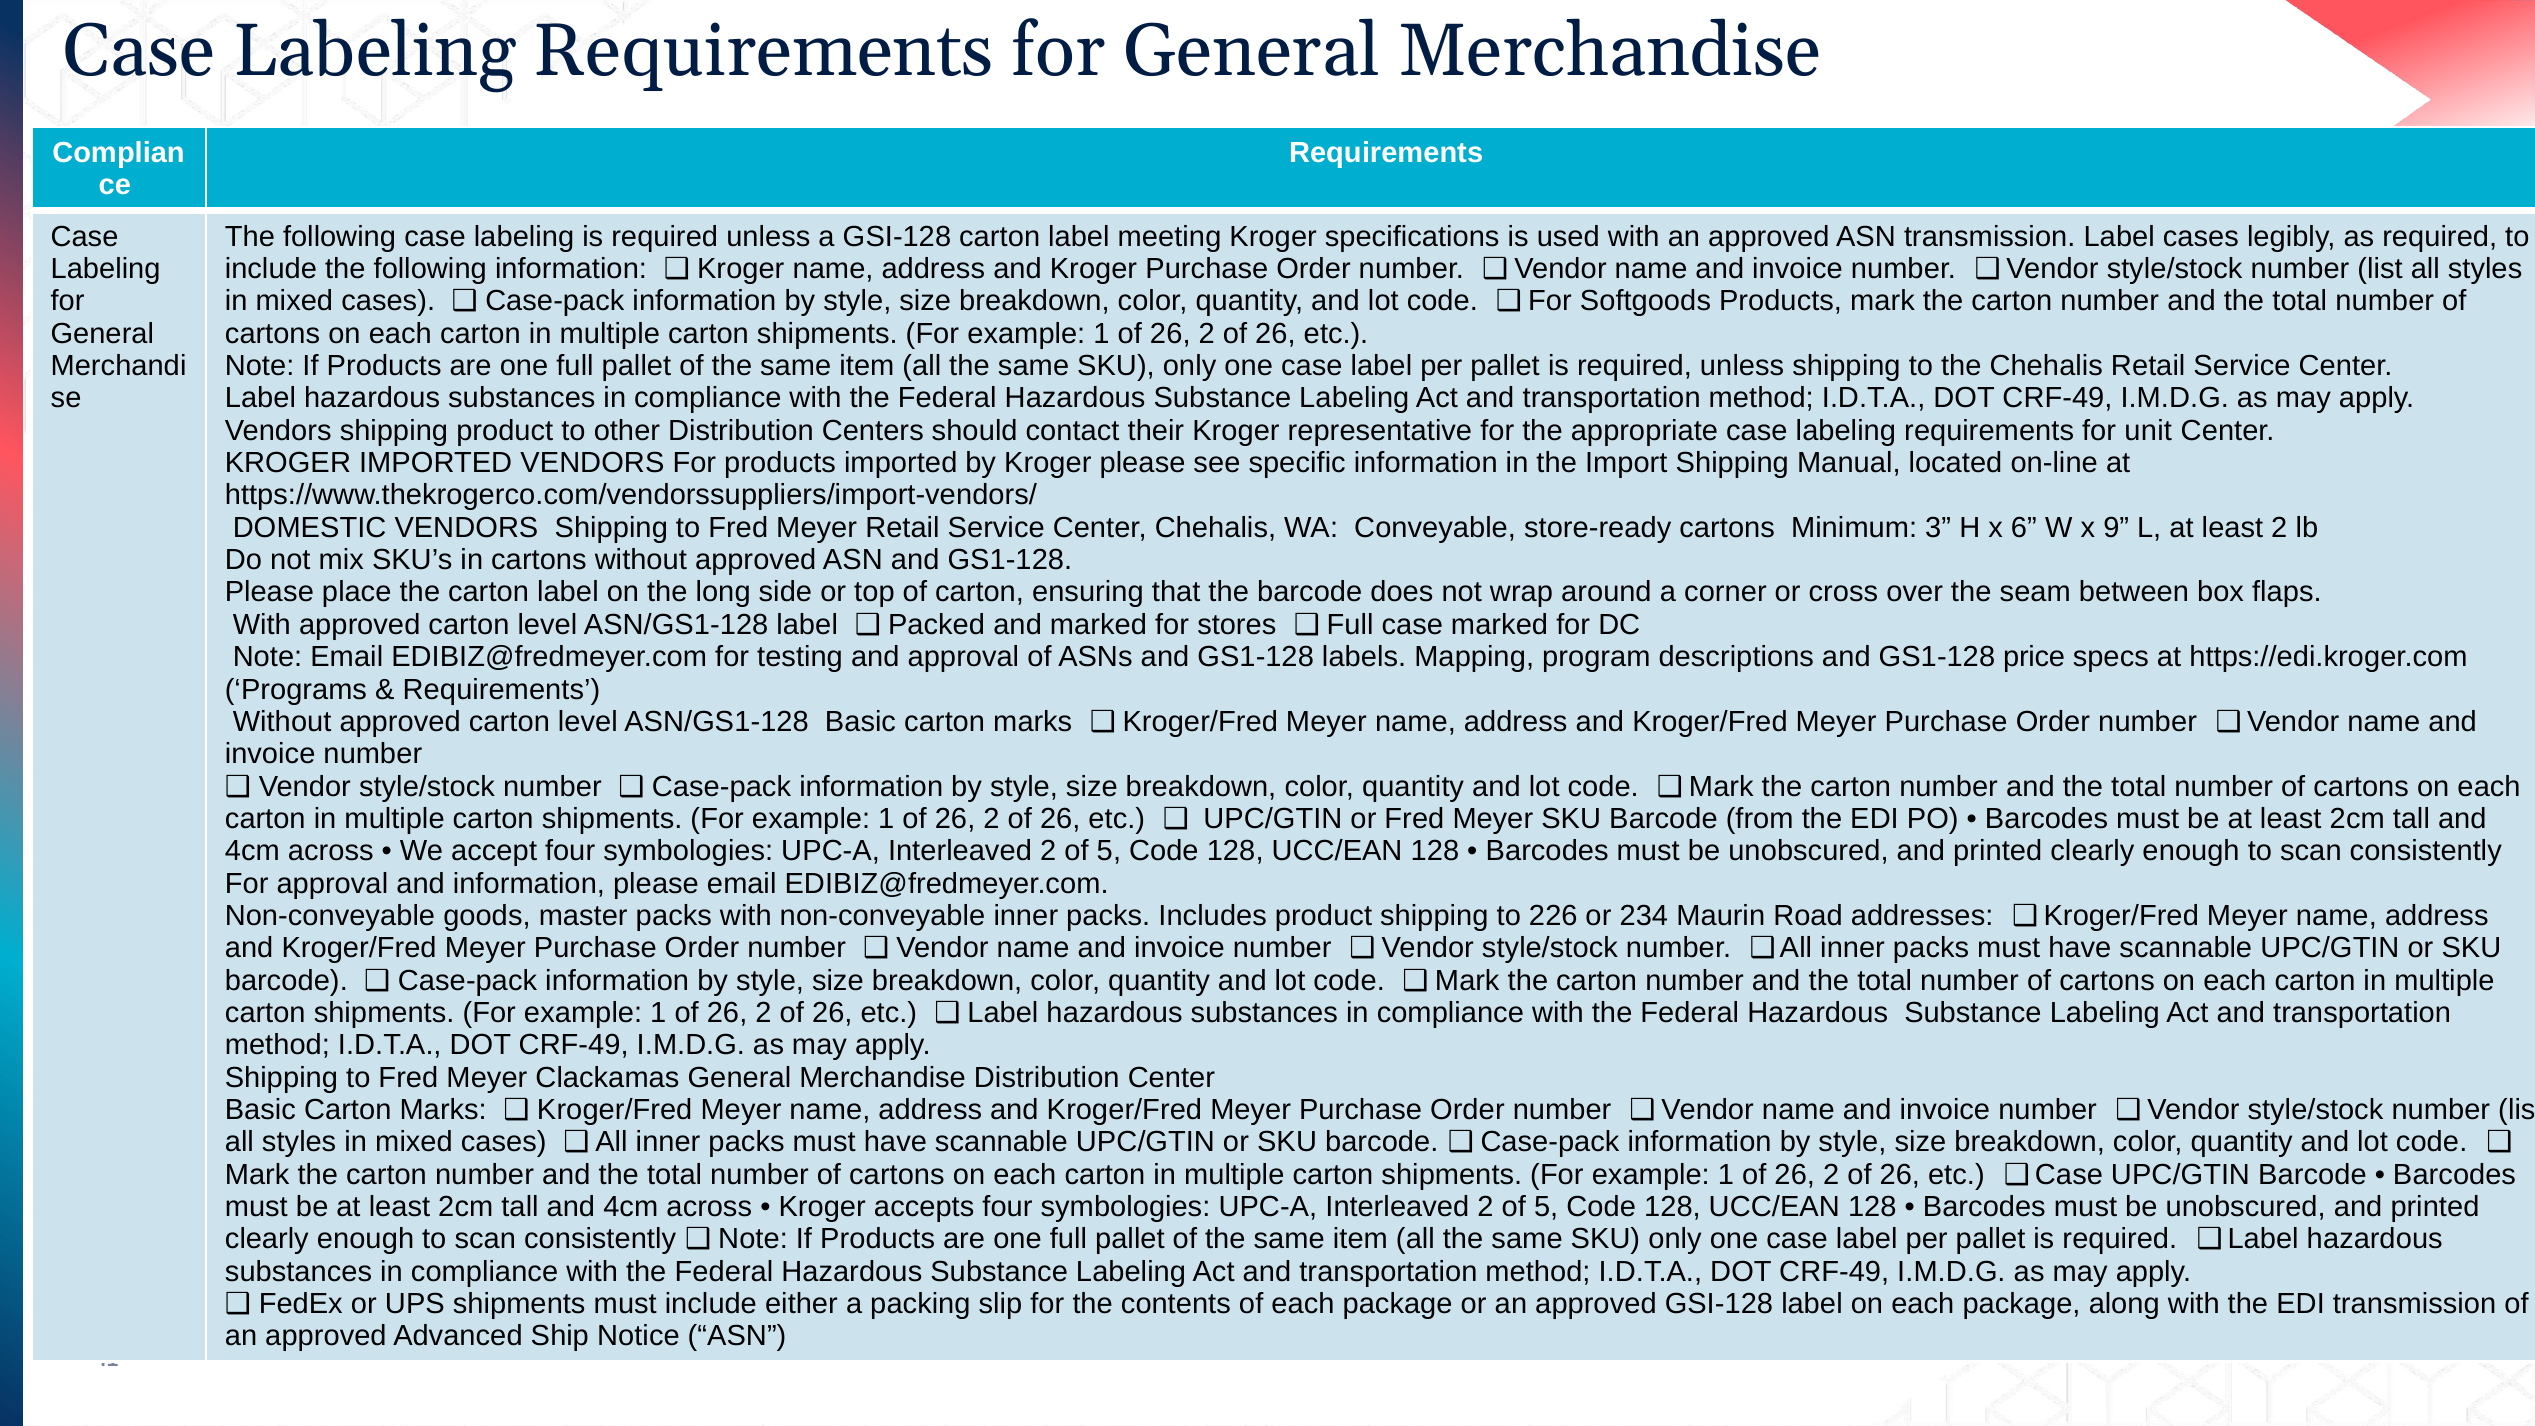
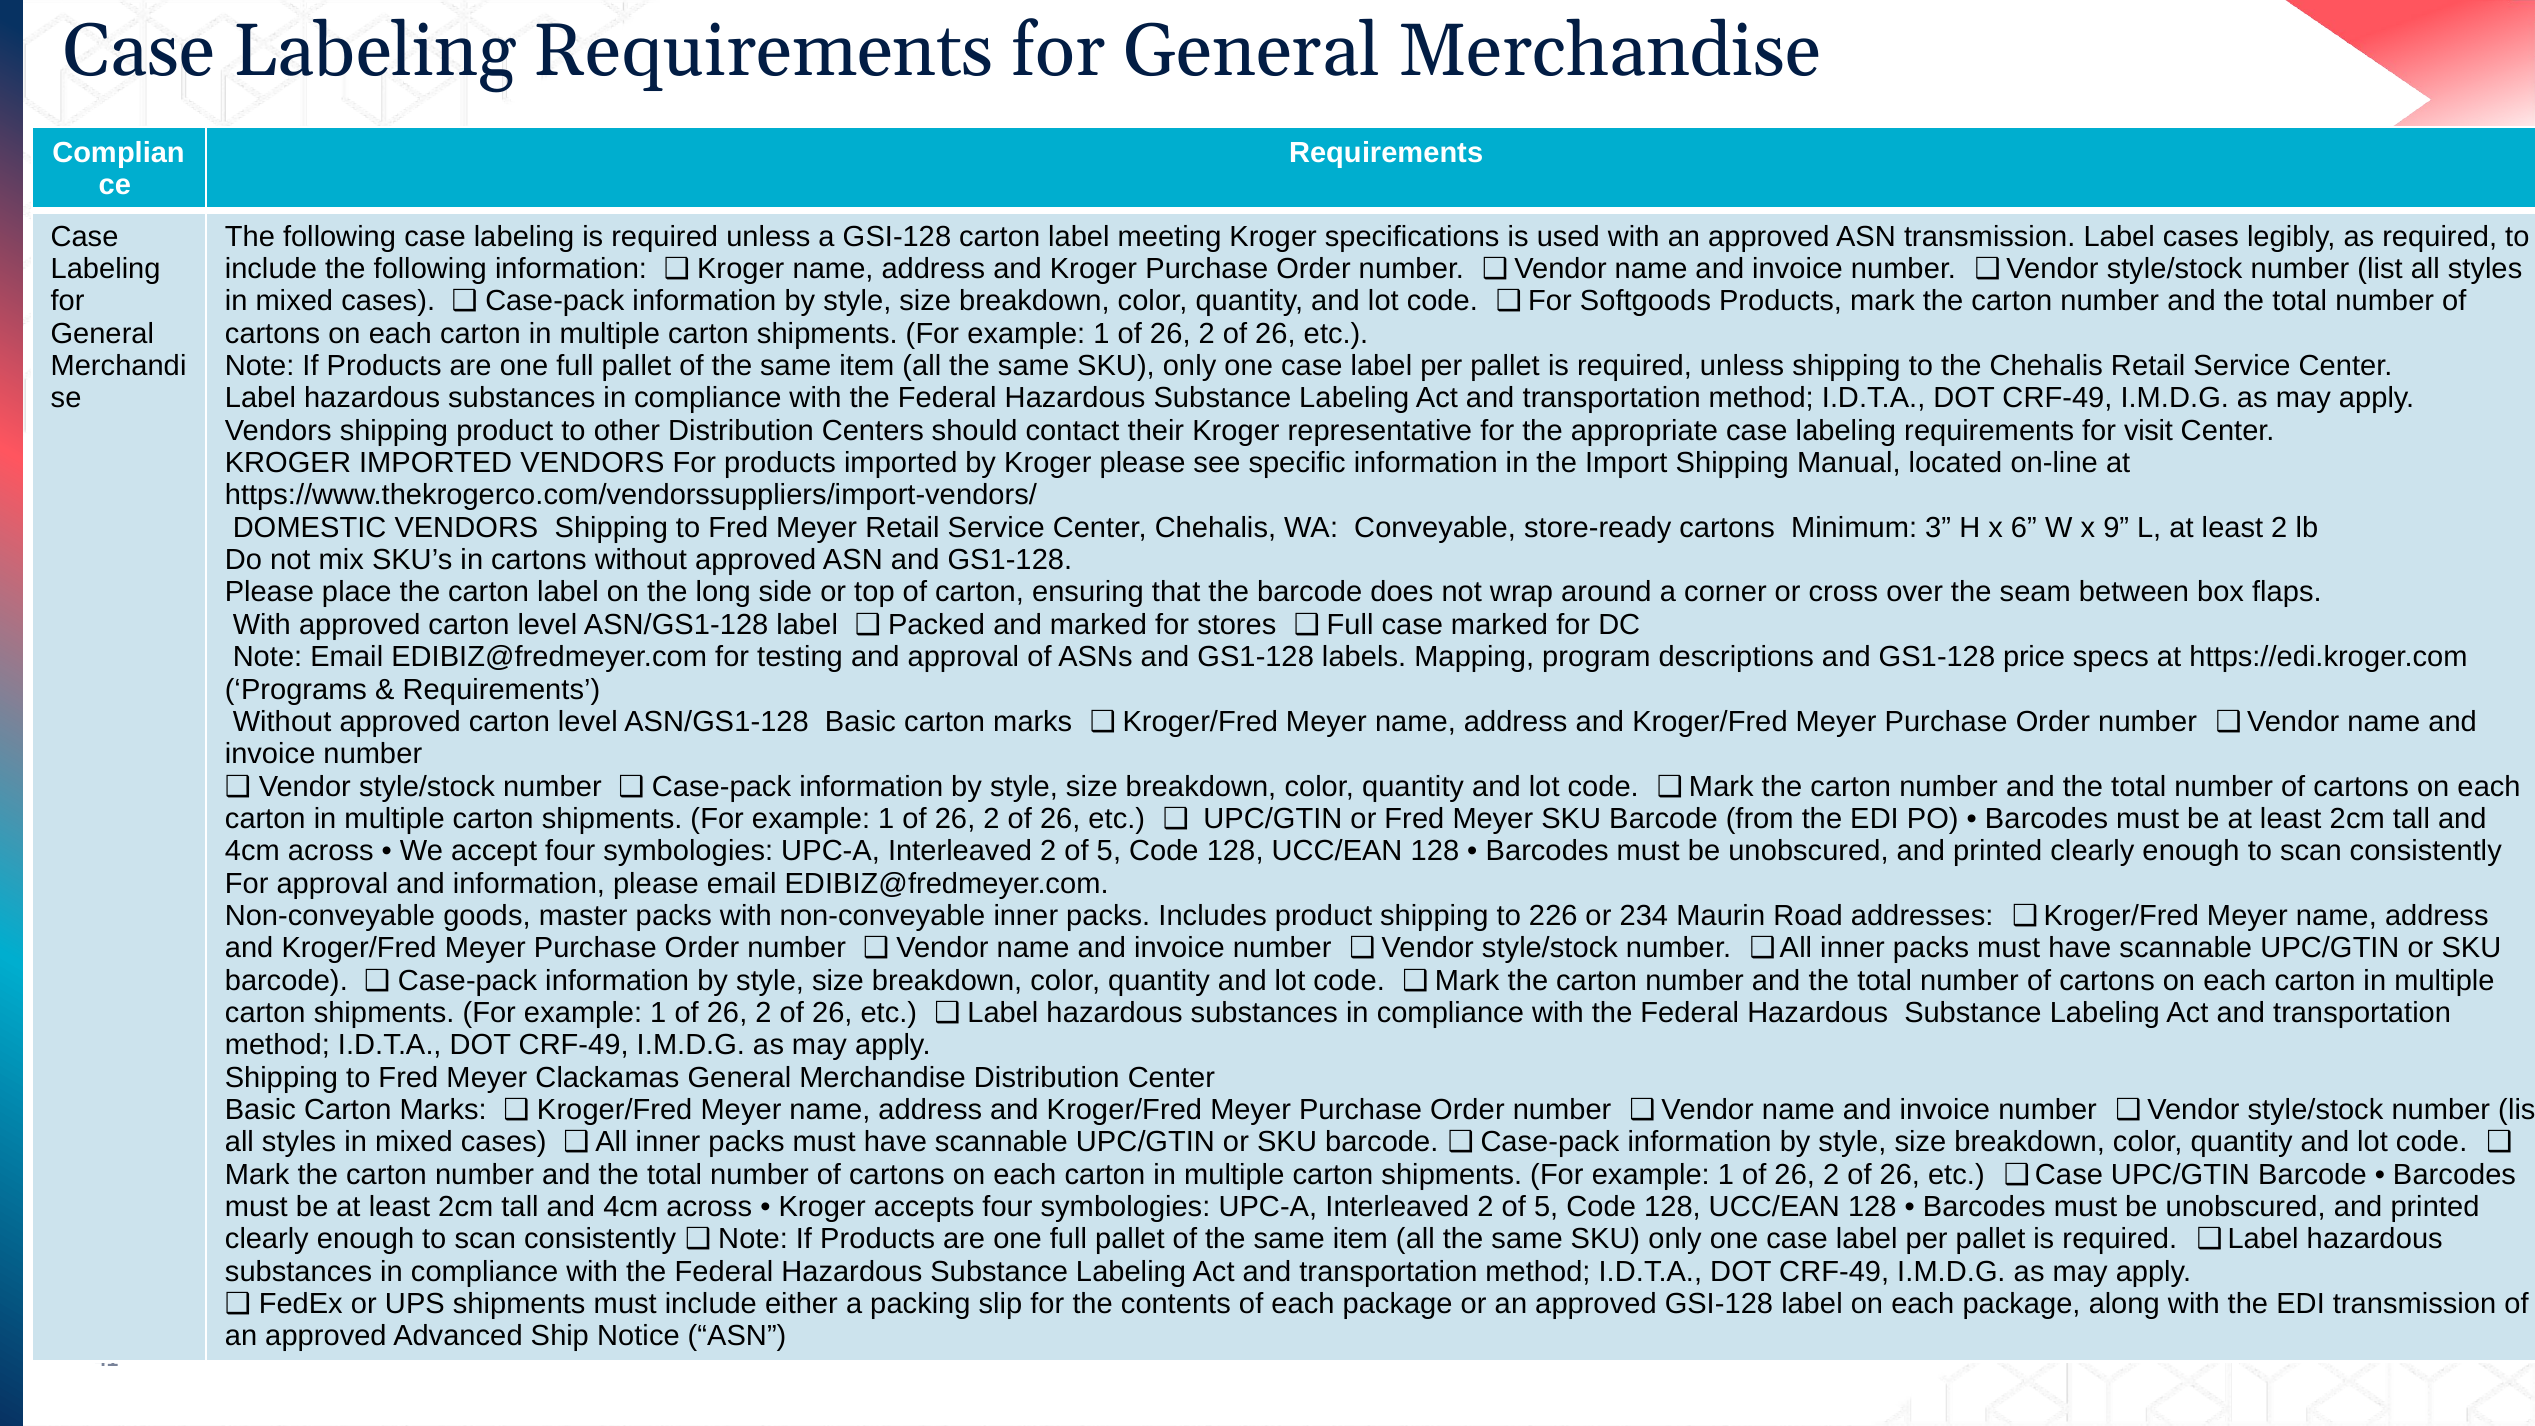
unit: unit -> visit
